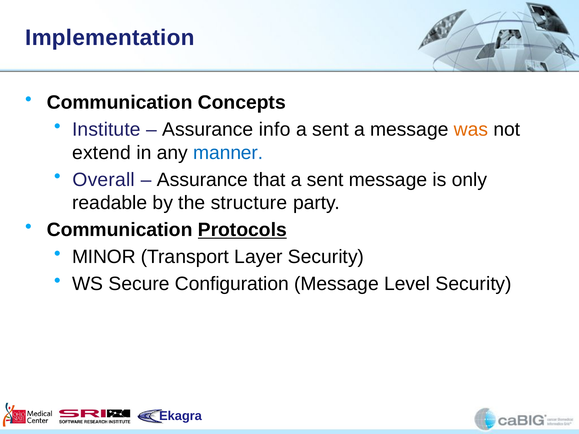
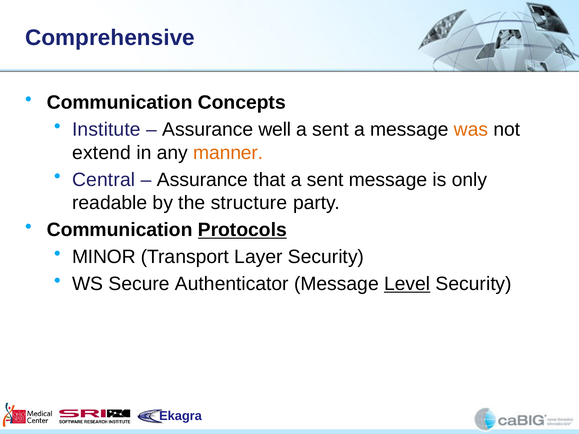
Implementation: Implementation -> Comprehensive
info: info -> well
manner colour: blue -> orange
Overall: Overall -> Central
Configuration: Configuration -> Authenticator
Level underline: none -> present
